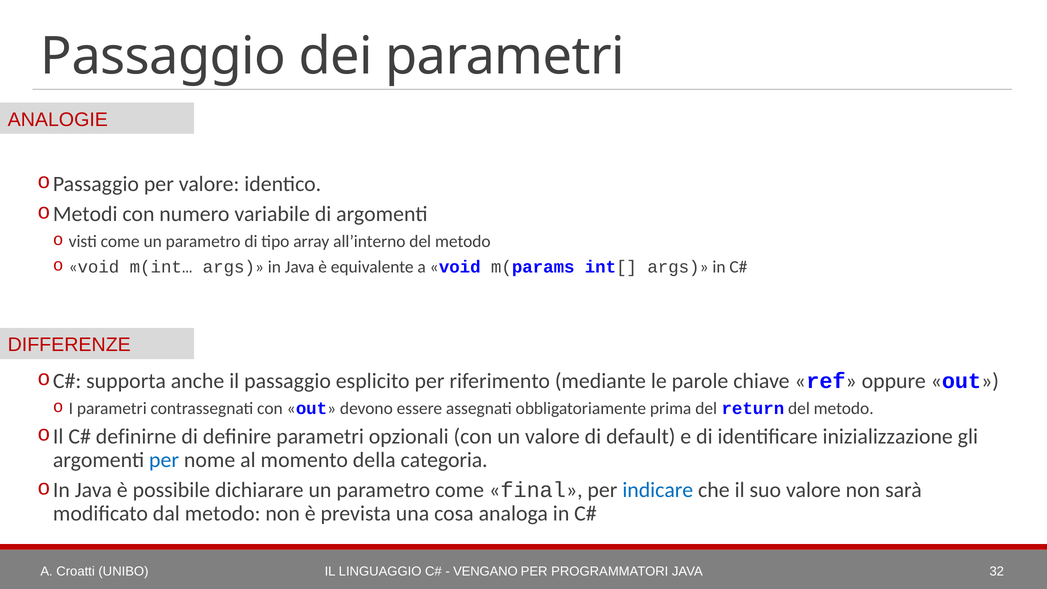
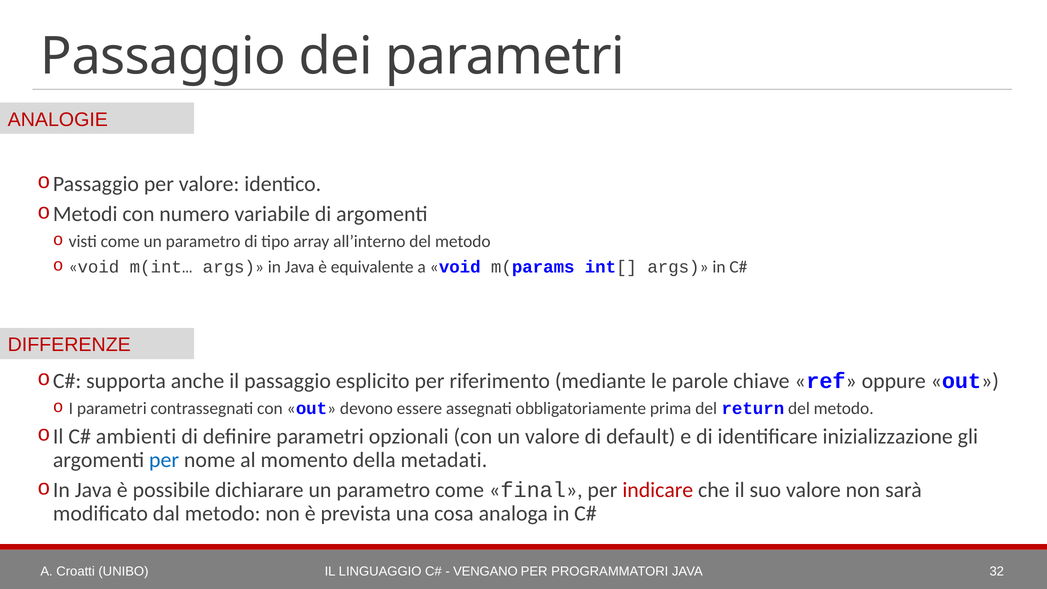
definirne: definirne -> ambienti
categoria: categoria -> metadati
indicare colour: blue -> red
